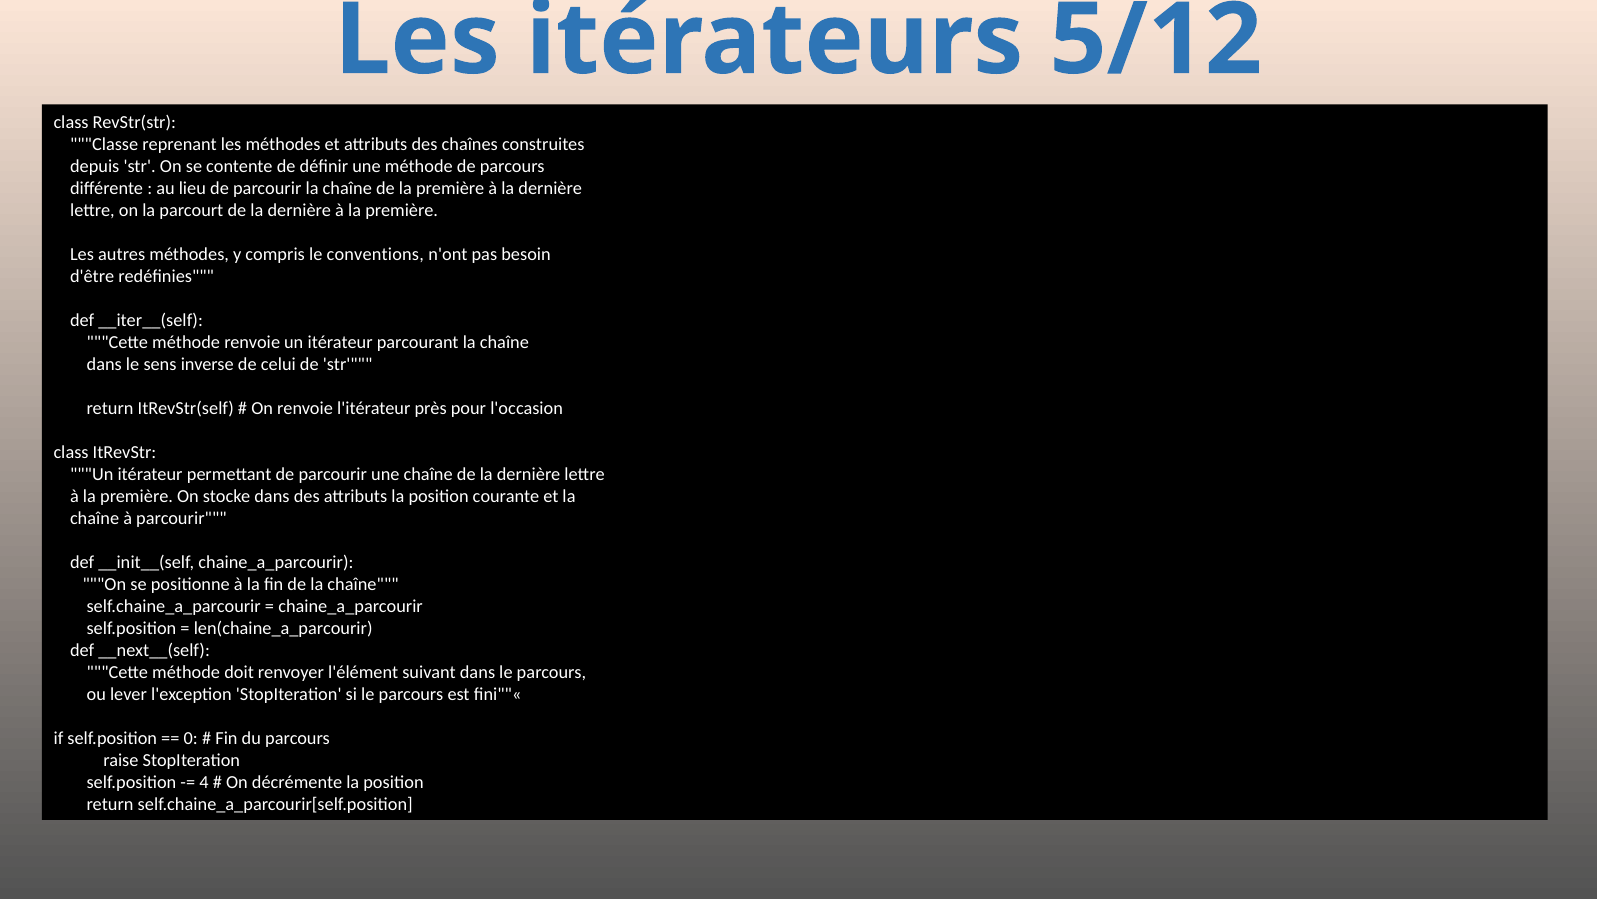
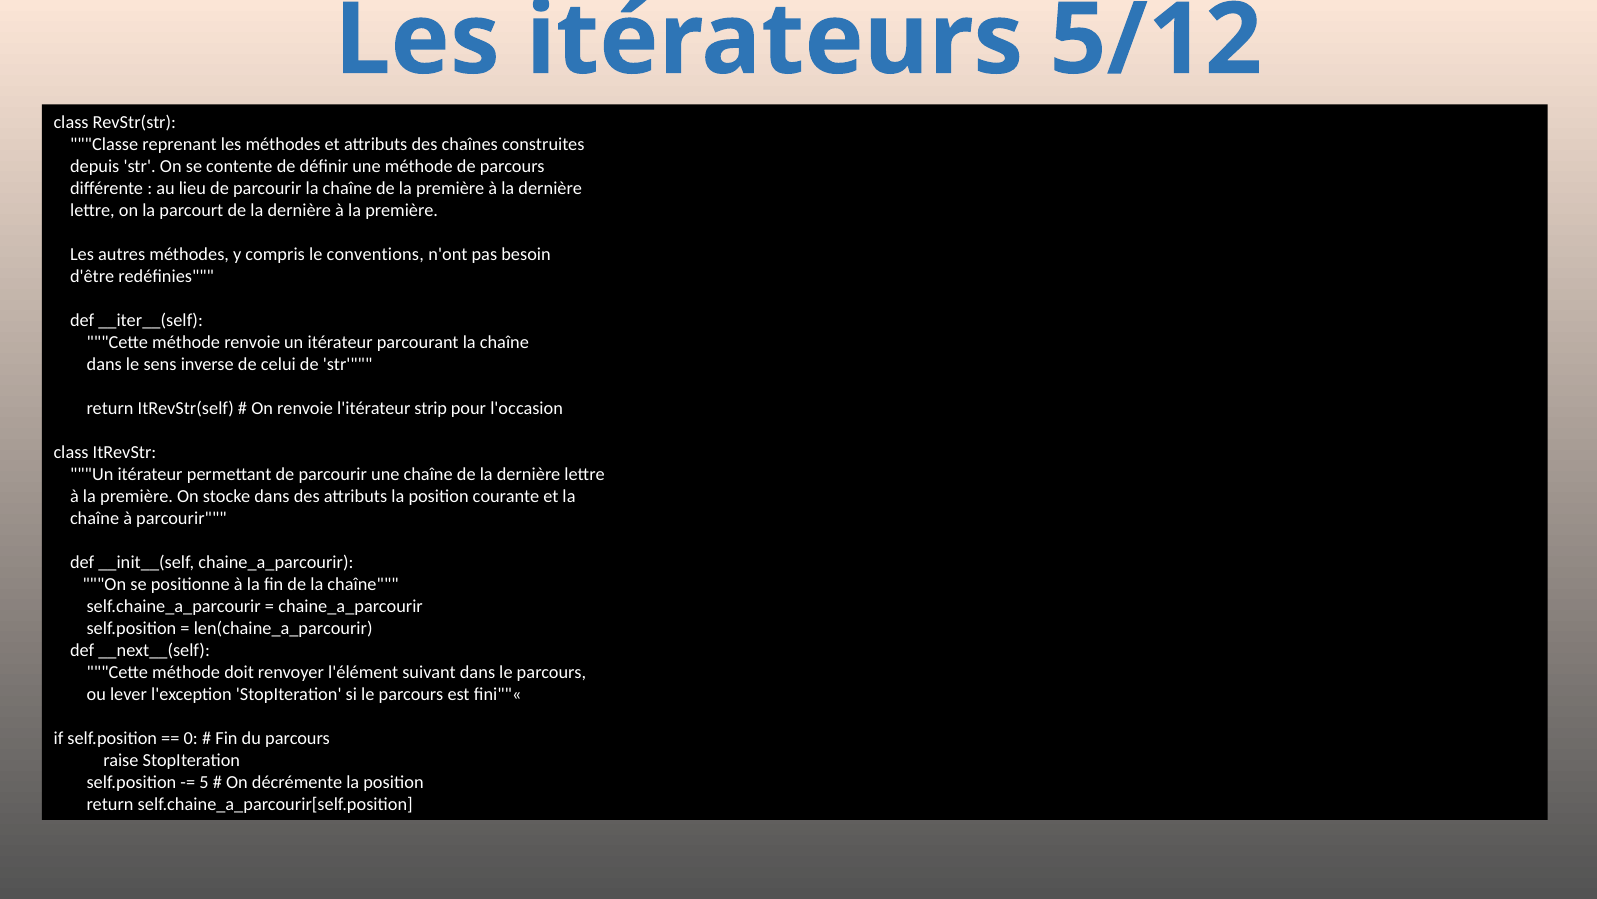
près: près -> strip
4: 4 -> 5
